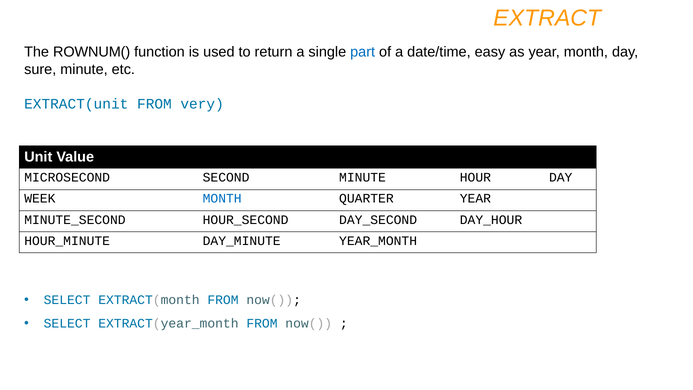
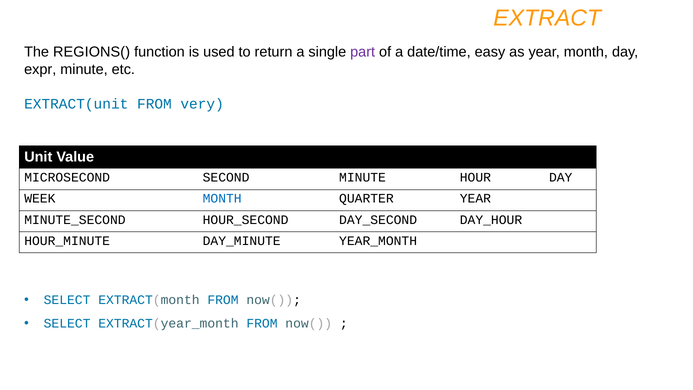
ROWNUM(: ROWNUM( -> REGIONS(
part colour: blue -> purple
sure: sure -> expr
